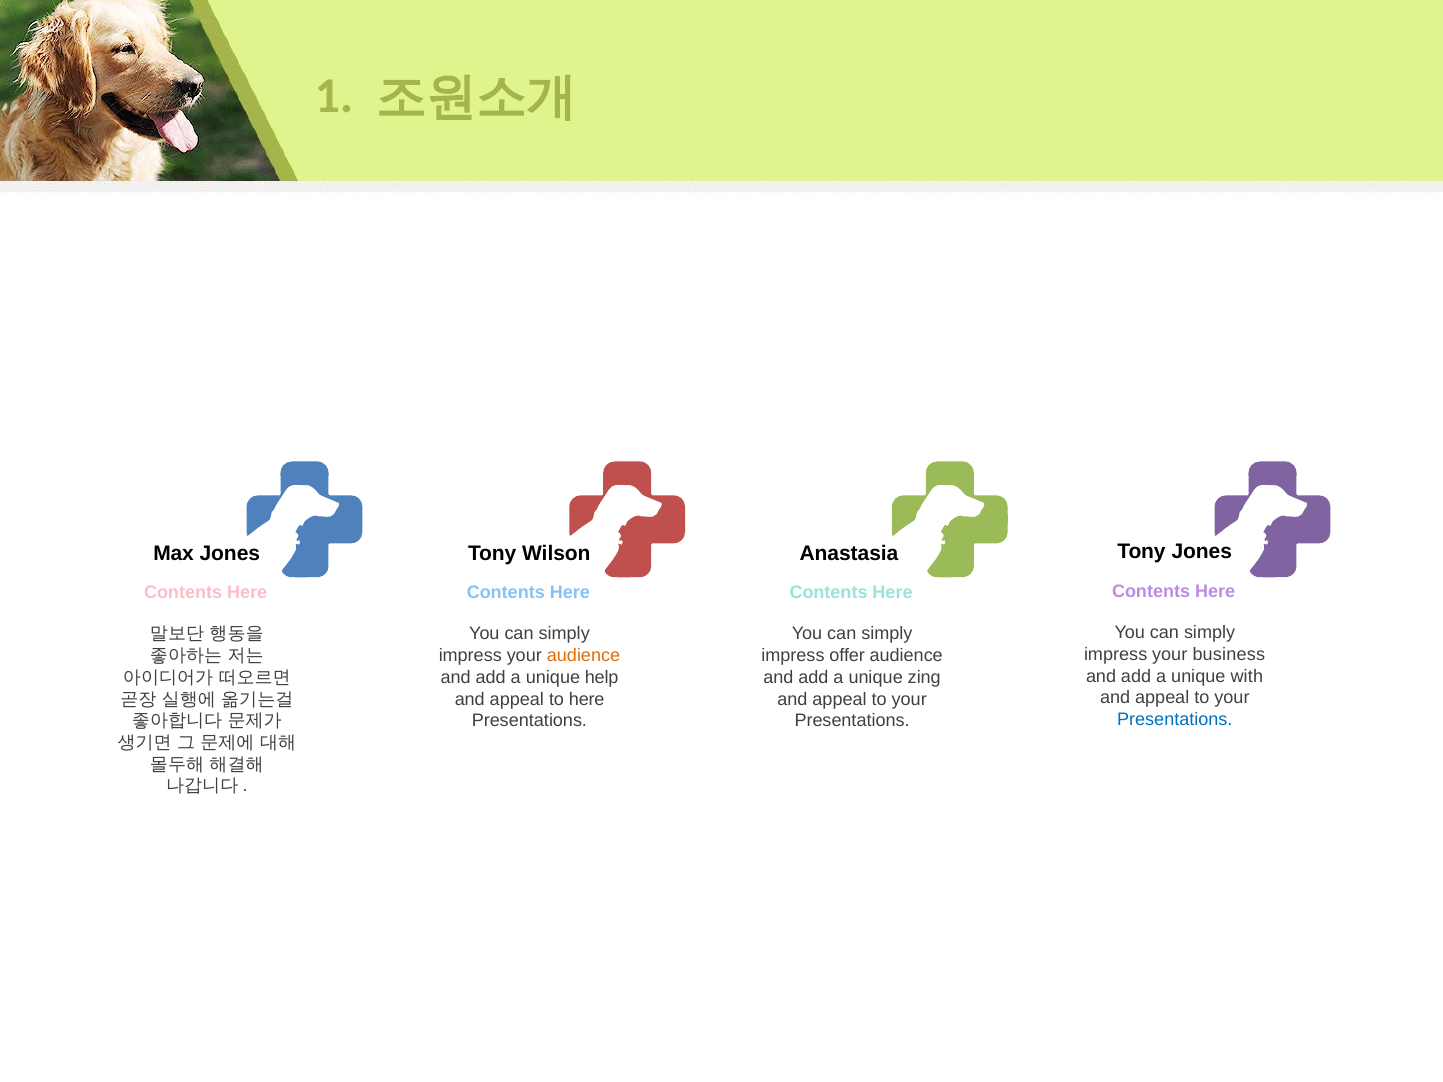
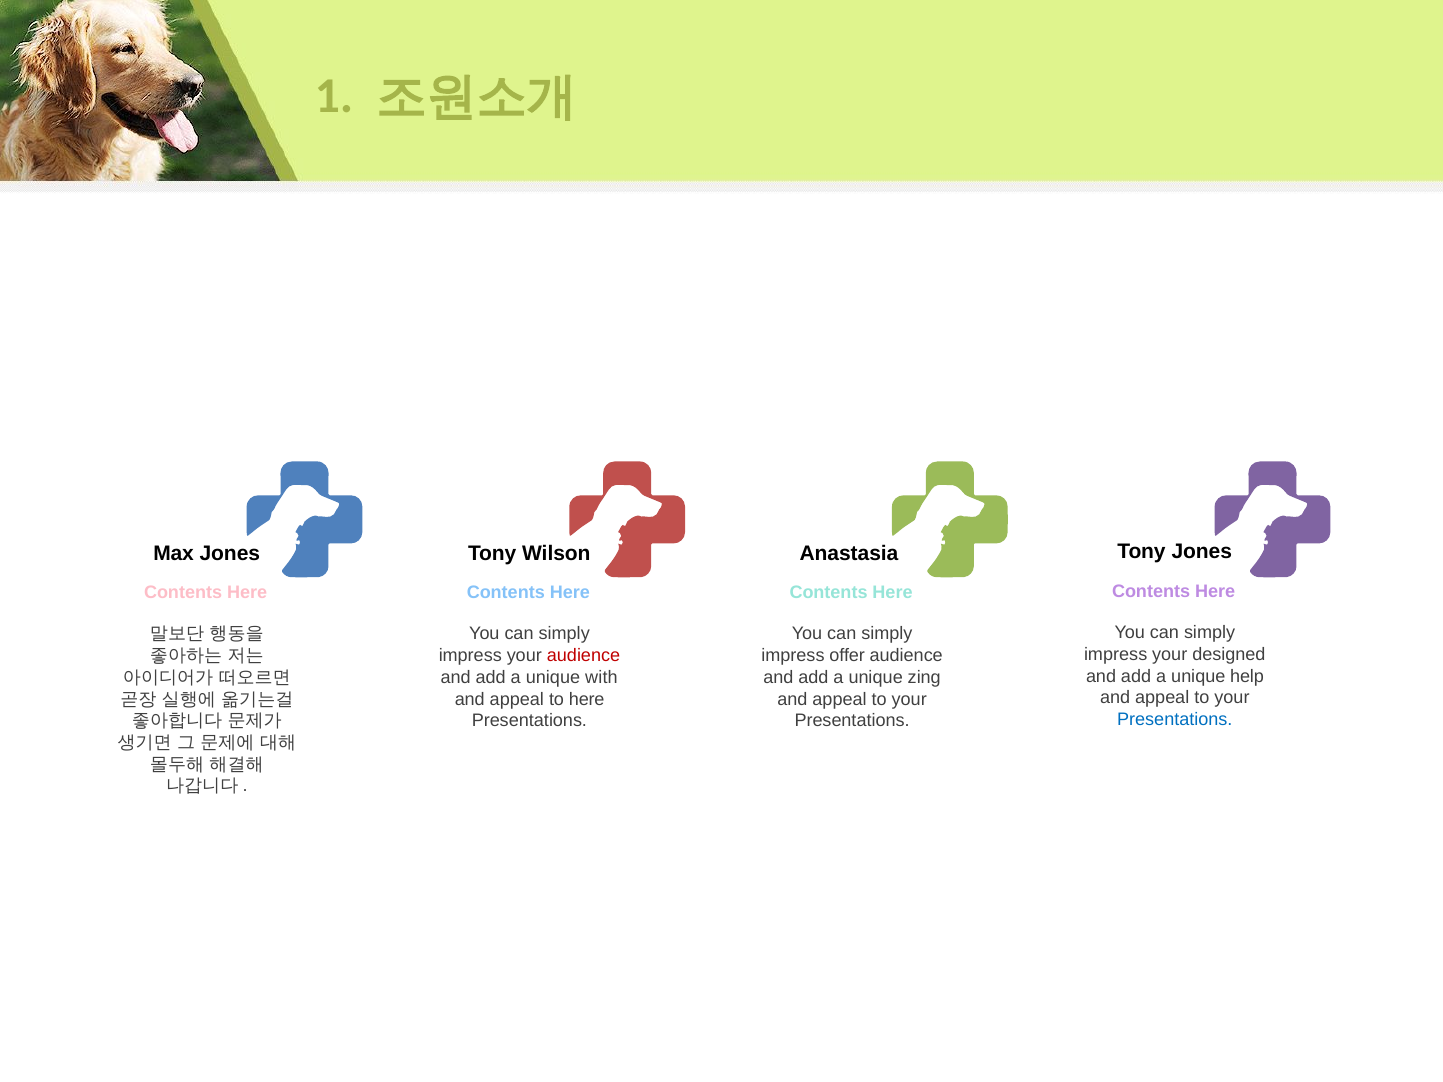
business: business -> designed
audience at (584, 656) colour: orange -> red
with: with -> help
help: help -> with
